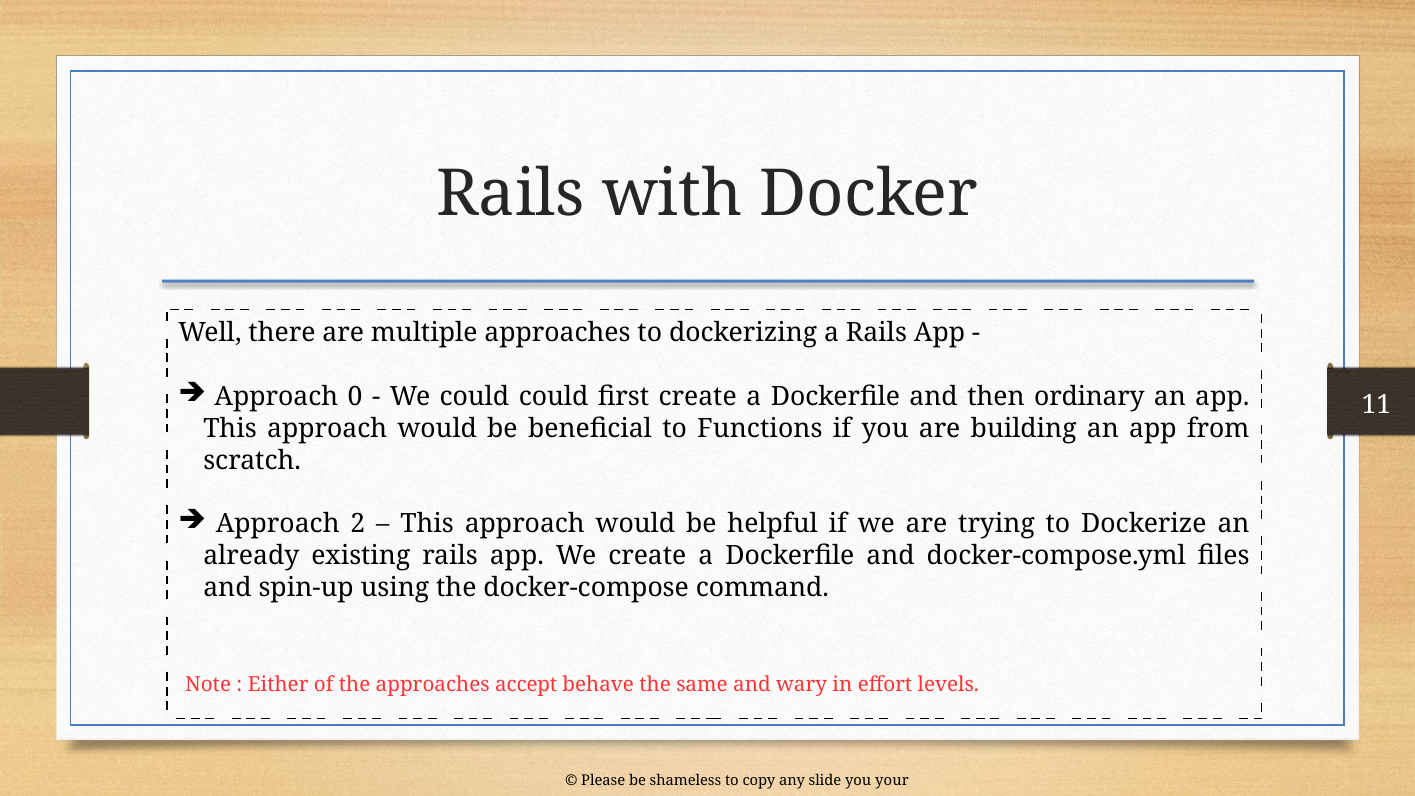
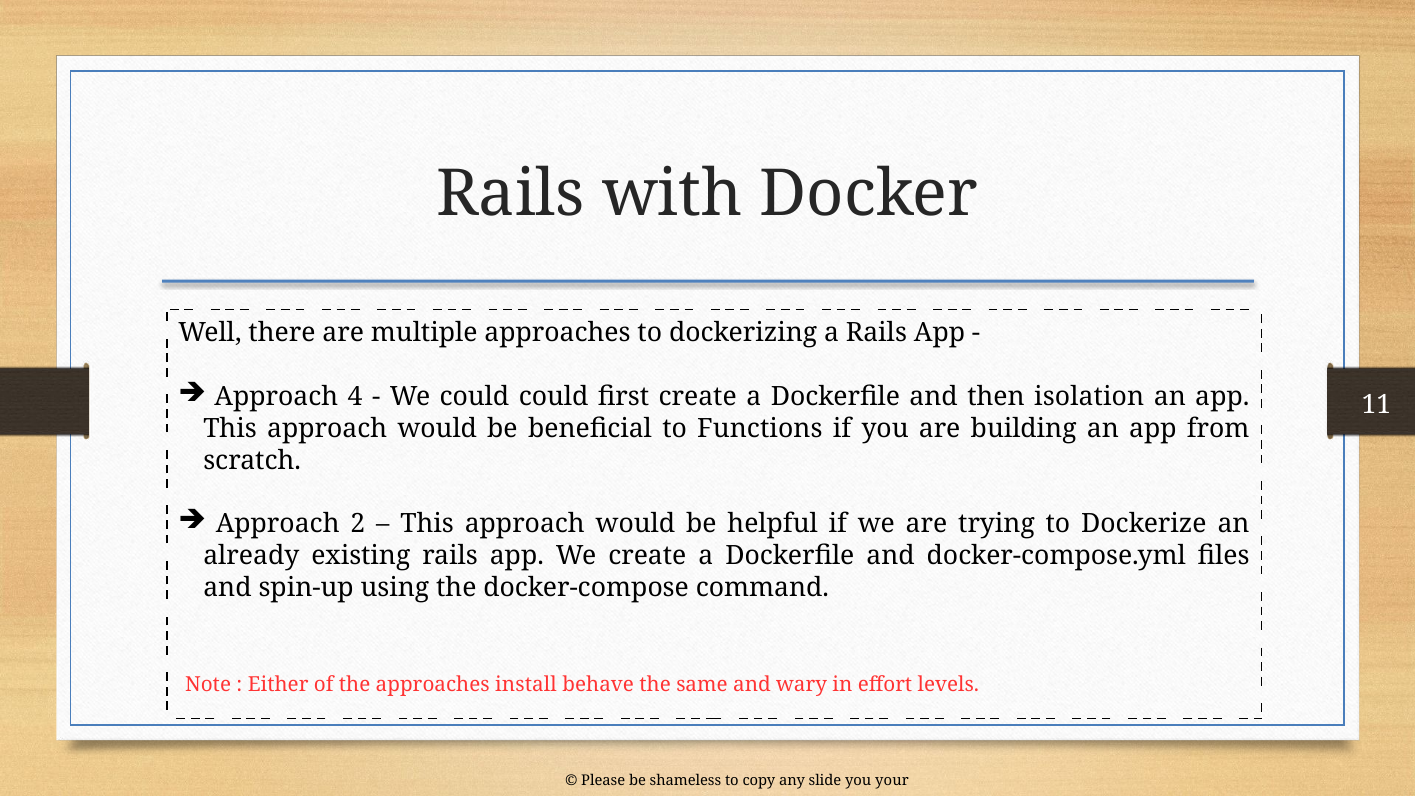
0: 0 -> 4
ordinary: ordinary -> isolation
accept: accept -> install
